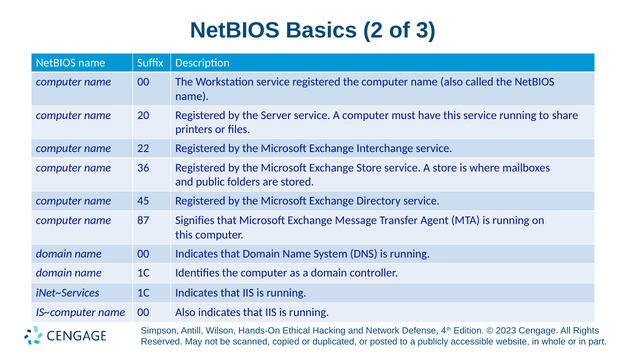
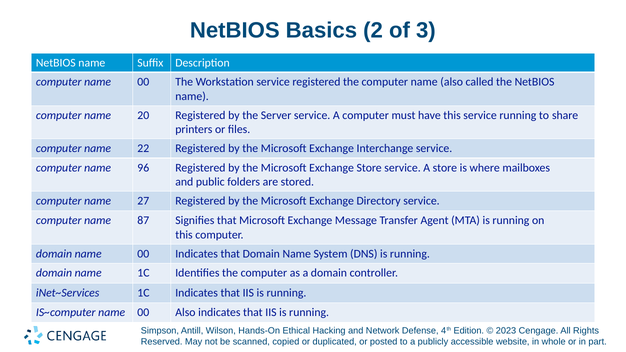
36: 36 -> 96
45: 45 -> 27
